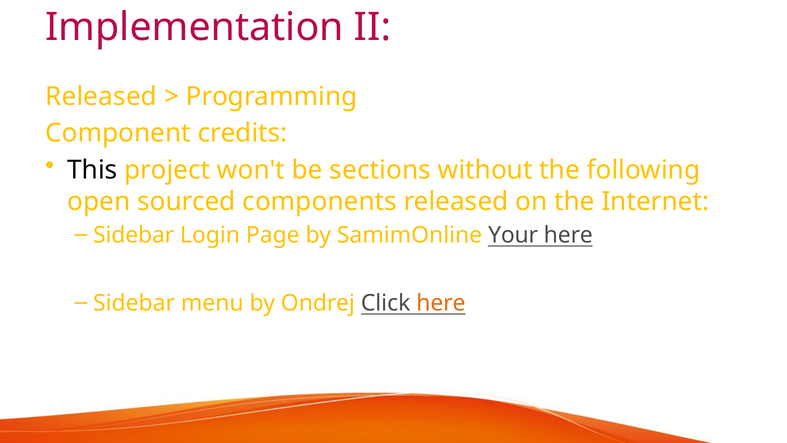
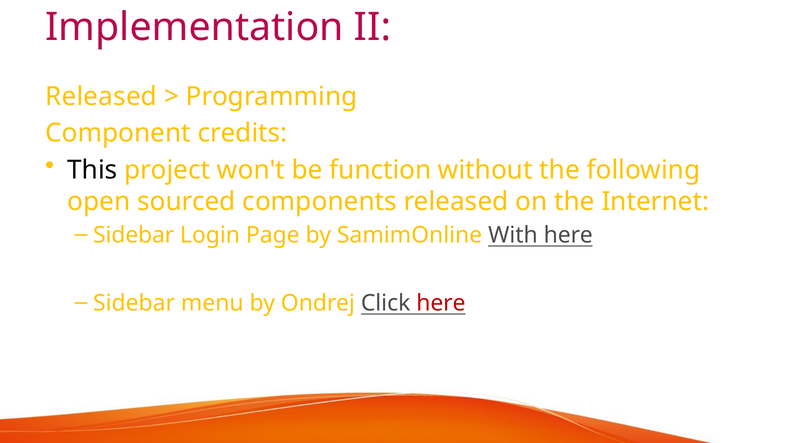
sections: sections -> function
Your: Your -> With
here at (441, 303) colour: orange -> red
